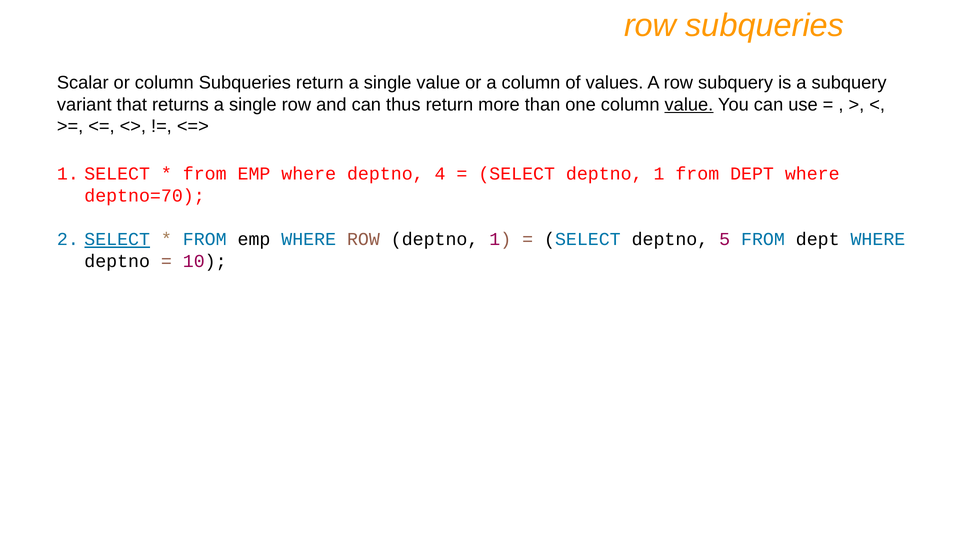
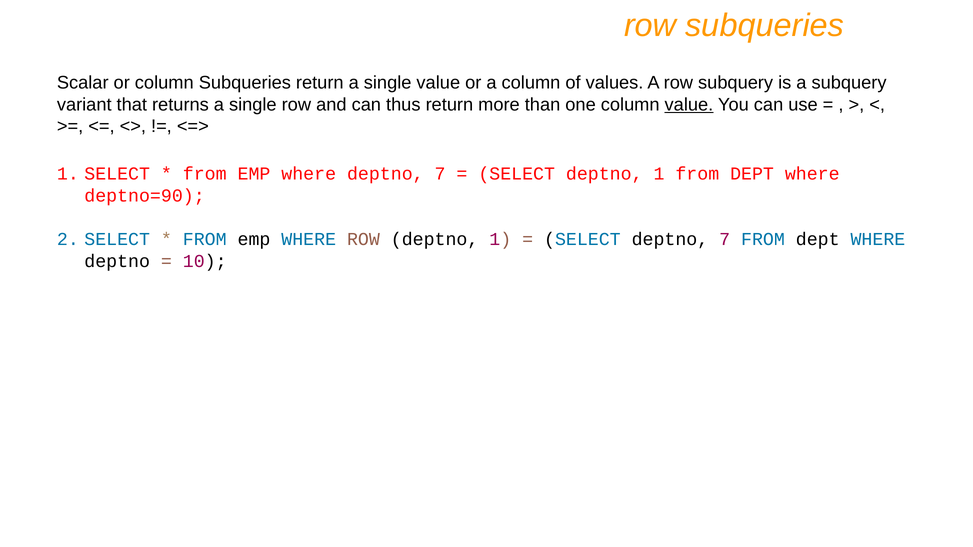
where deptno 4: 4 -> 7
deptno=70: deptno=70 -> deptno=90
SELECT at (117, 240) underline: present -> none
SELECT deptno 5: 5 -> 7
